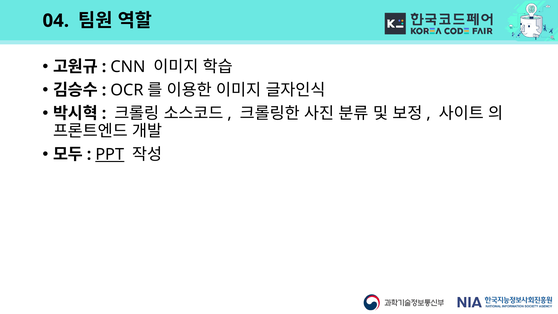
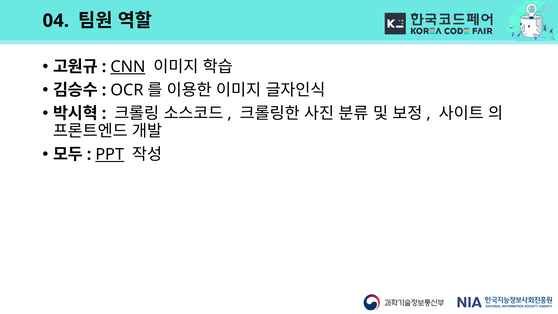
CNN underline: none -> present
